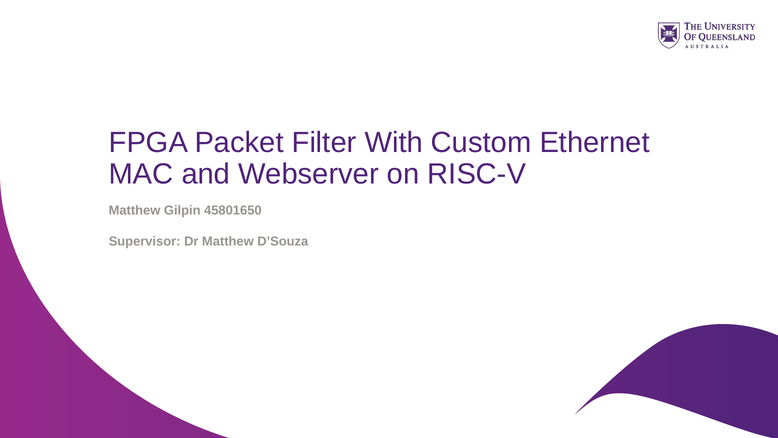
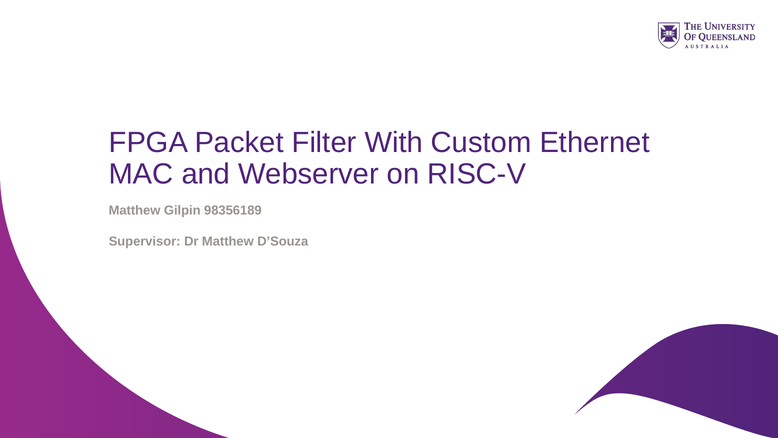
45801650: 45801650 -> 98356189
